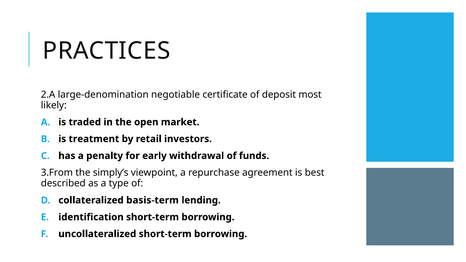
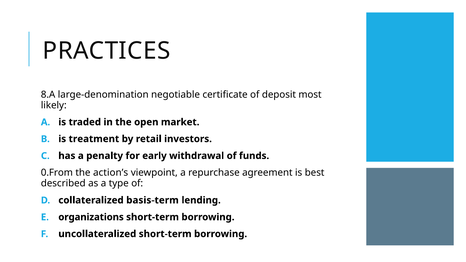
2.A: 2.A -> 8.A
3.From: 3.From -> 0.From
simply’s: simply’s -> action’s
identification: identification -> organizations
